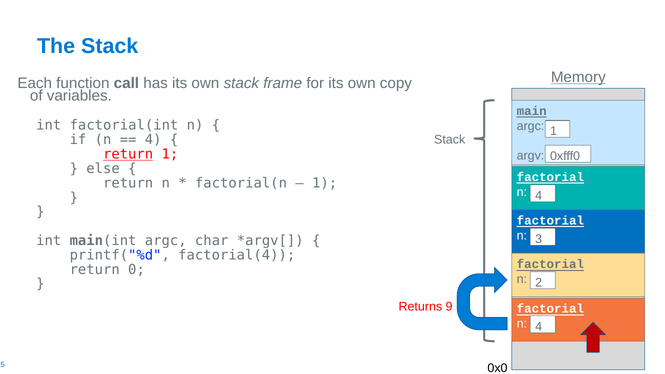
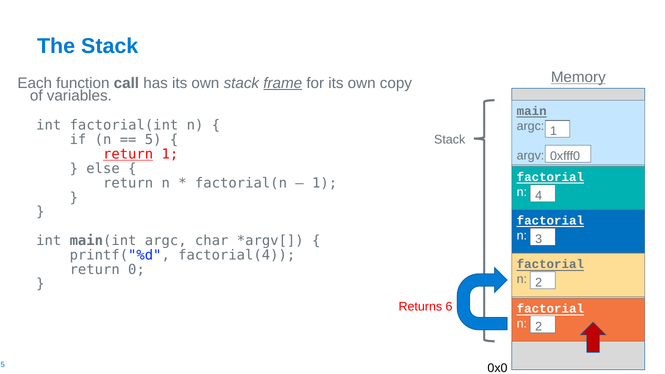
frame underline: none -> present
4 at (153, 140): 4 -> 5
9: 9 -> 6
4 at (539, 327): 4 -> 2
